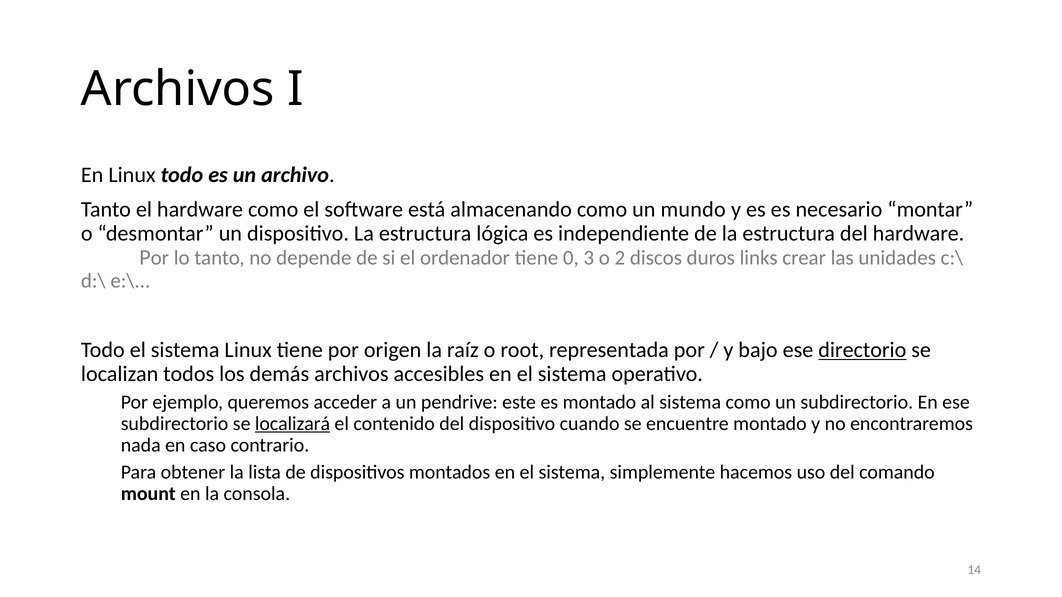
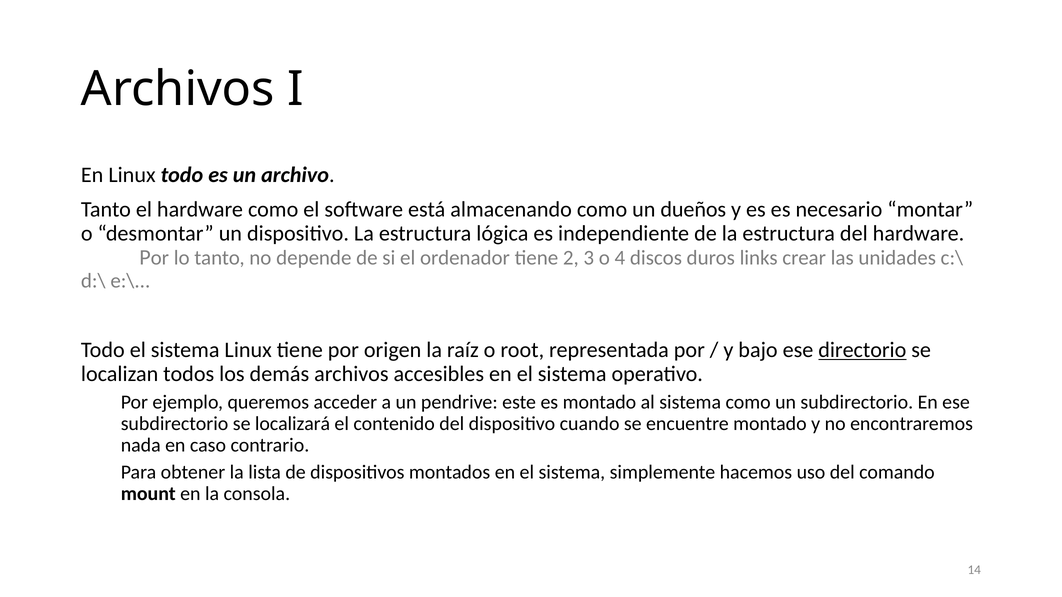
mundo: mundo -> dueños
0: 0 -> 2
2: 2 -> 4
localizará underline: present -> none
